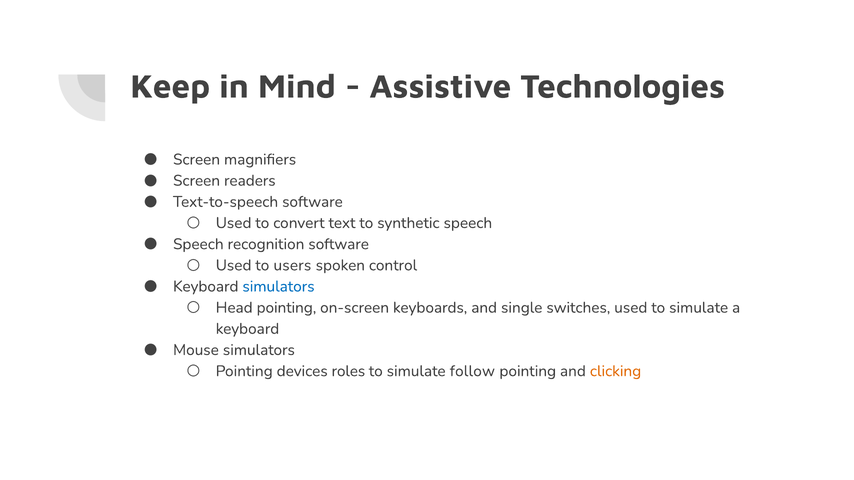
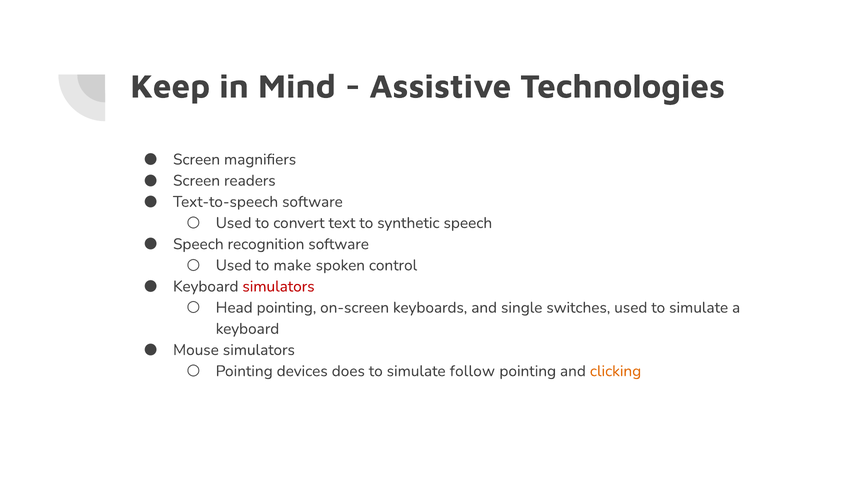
users: users -> make
simulators at (279, 287) colour: blue -> red
roles: roles -> does
